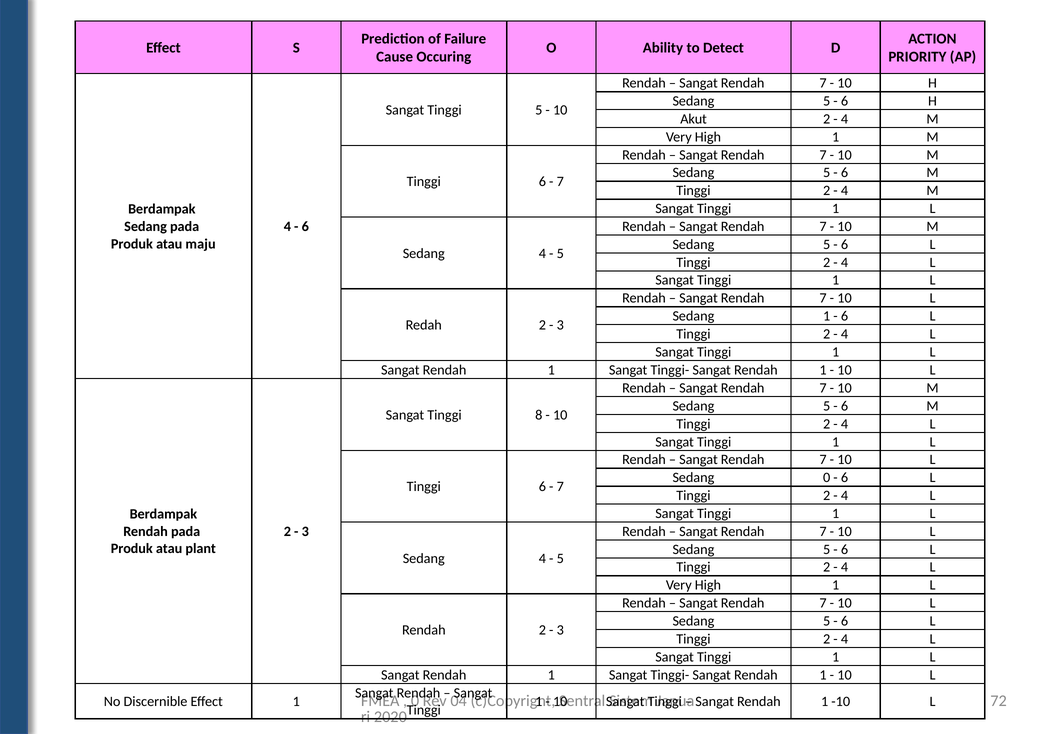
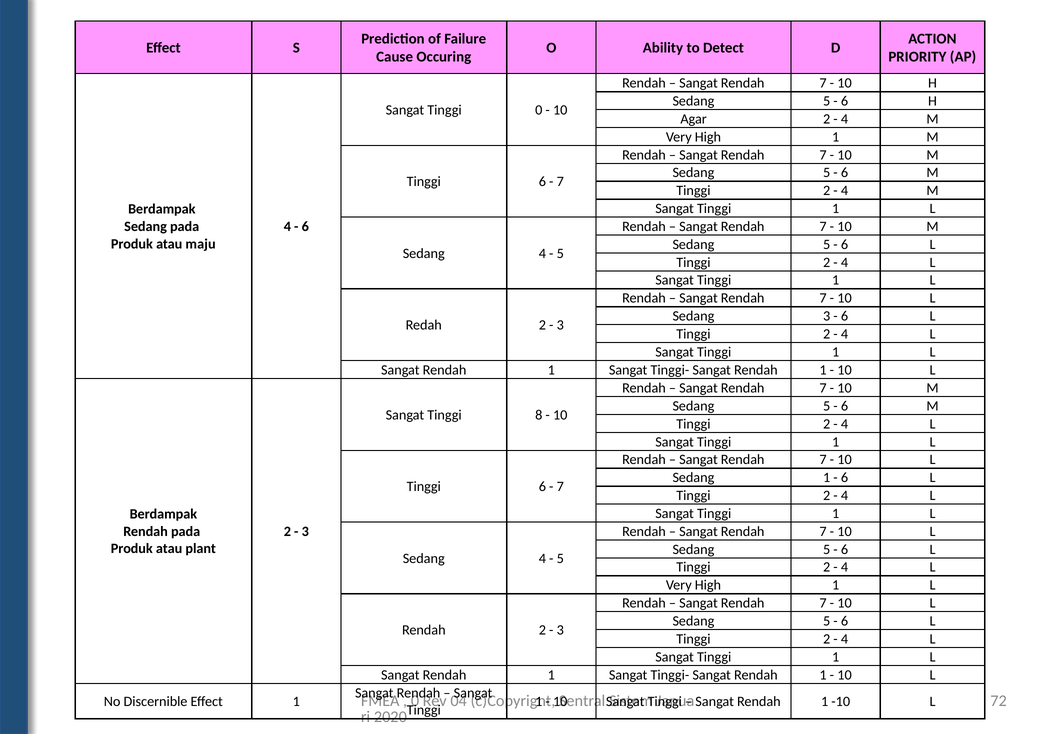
Tinggi 5: 5 -> 0
Akut: Akut -> Agar
Sedang 1: 1 -> 3
Sedang 0: 0 -> 1
